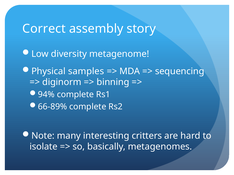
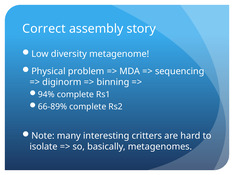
samples: samples -> problem
